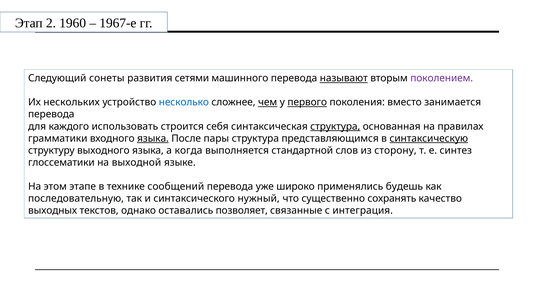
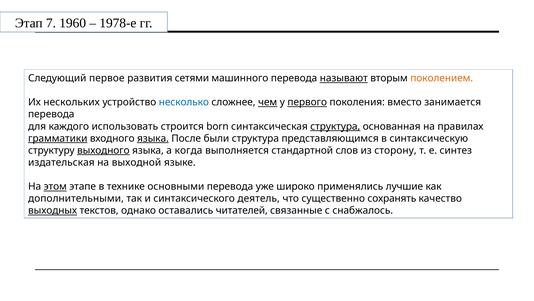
2: 2 -> 7
1967-е: 1967-е -> 1978-е
сонеты: сонеты -> первое
поколением colour: purple -> orange
себя: себя -> born
грамматики underline: none -> present
пары: пары -> были
синтаксическую underline: present -> none
выходного underline: none -> present
глоссематики: глоссематики -> издательская
этом underline: none -> present
сообщений: сообщений -> основными
будешь: будешь -> лучшие
последовательную: последовательную -> дополнительными
нужный: нужный -> деятель
выходных underline: none -> present
позволяет: позволяет -> читателей
интеграция: интеграция -> снабжалось
